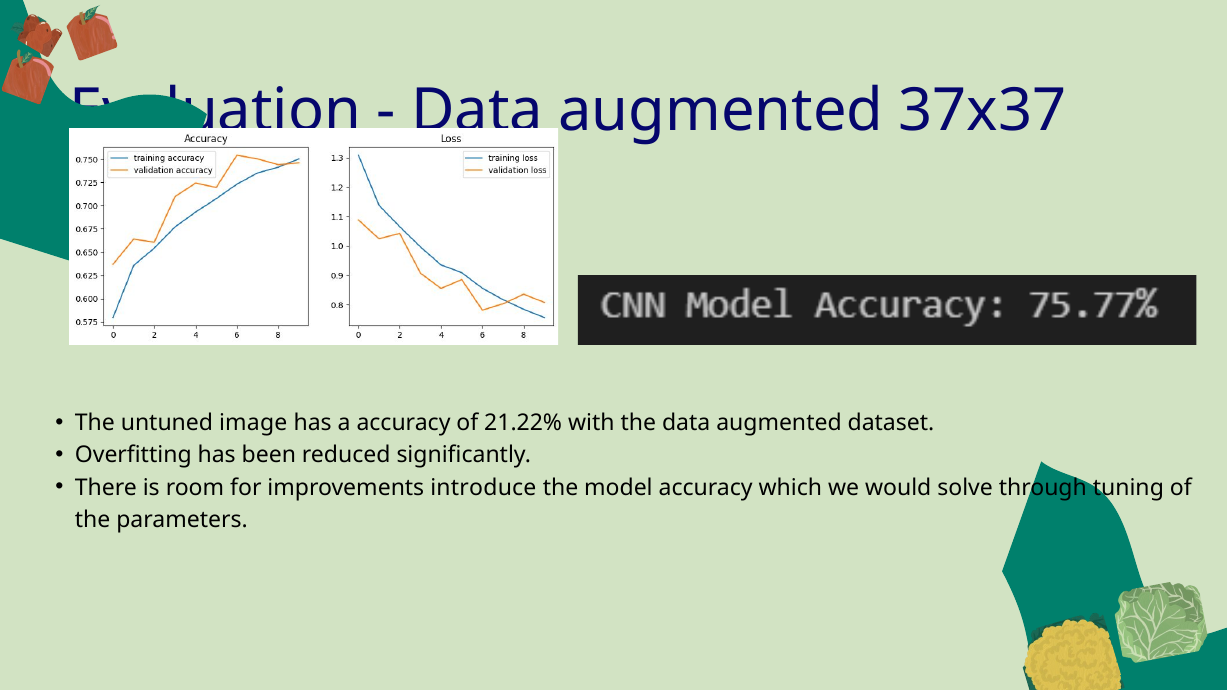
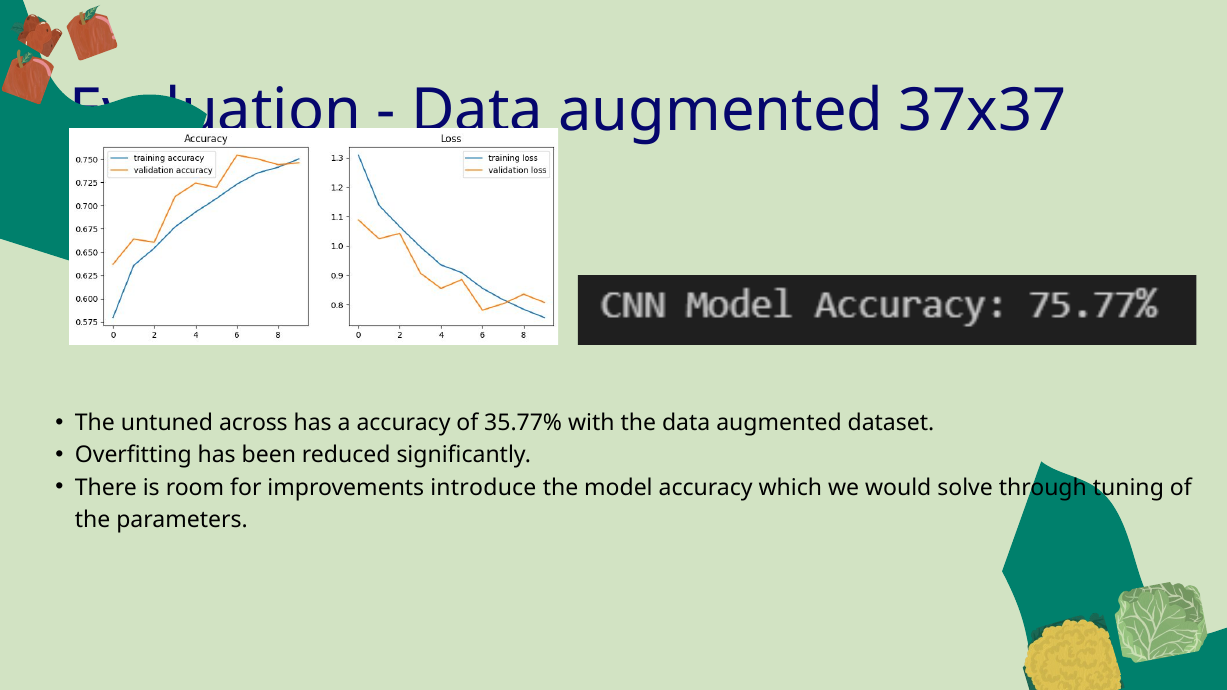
image: image -> across
21.22%: 21.22% -> 35.77%
